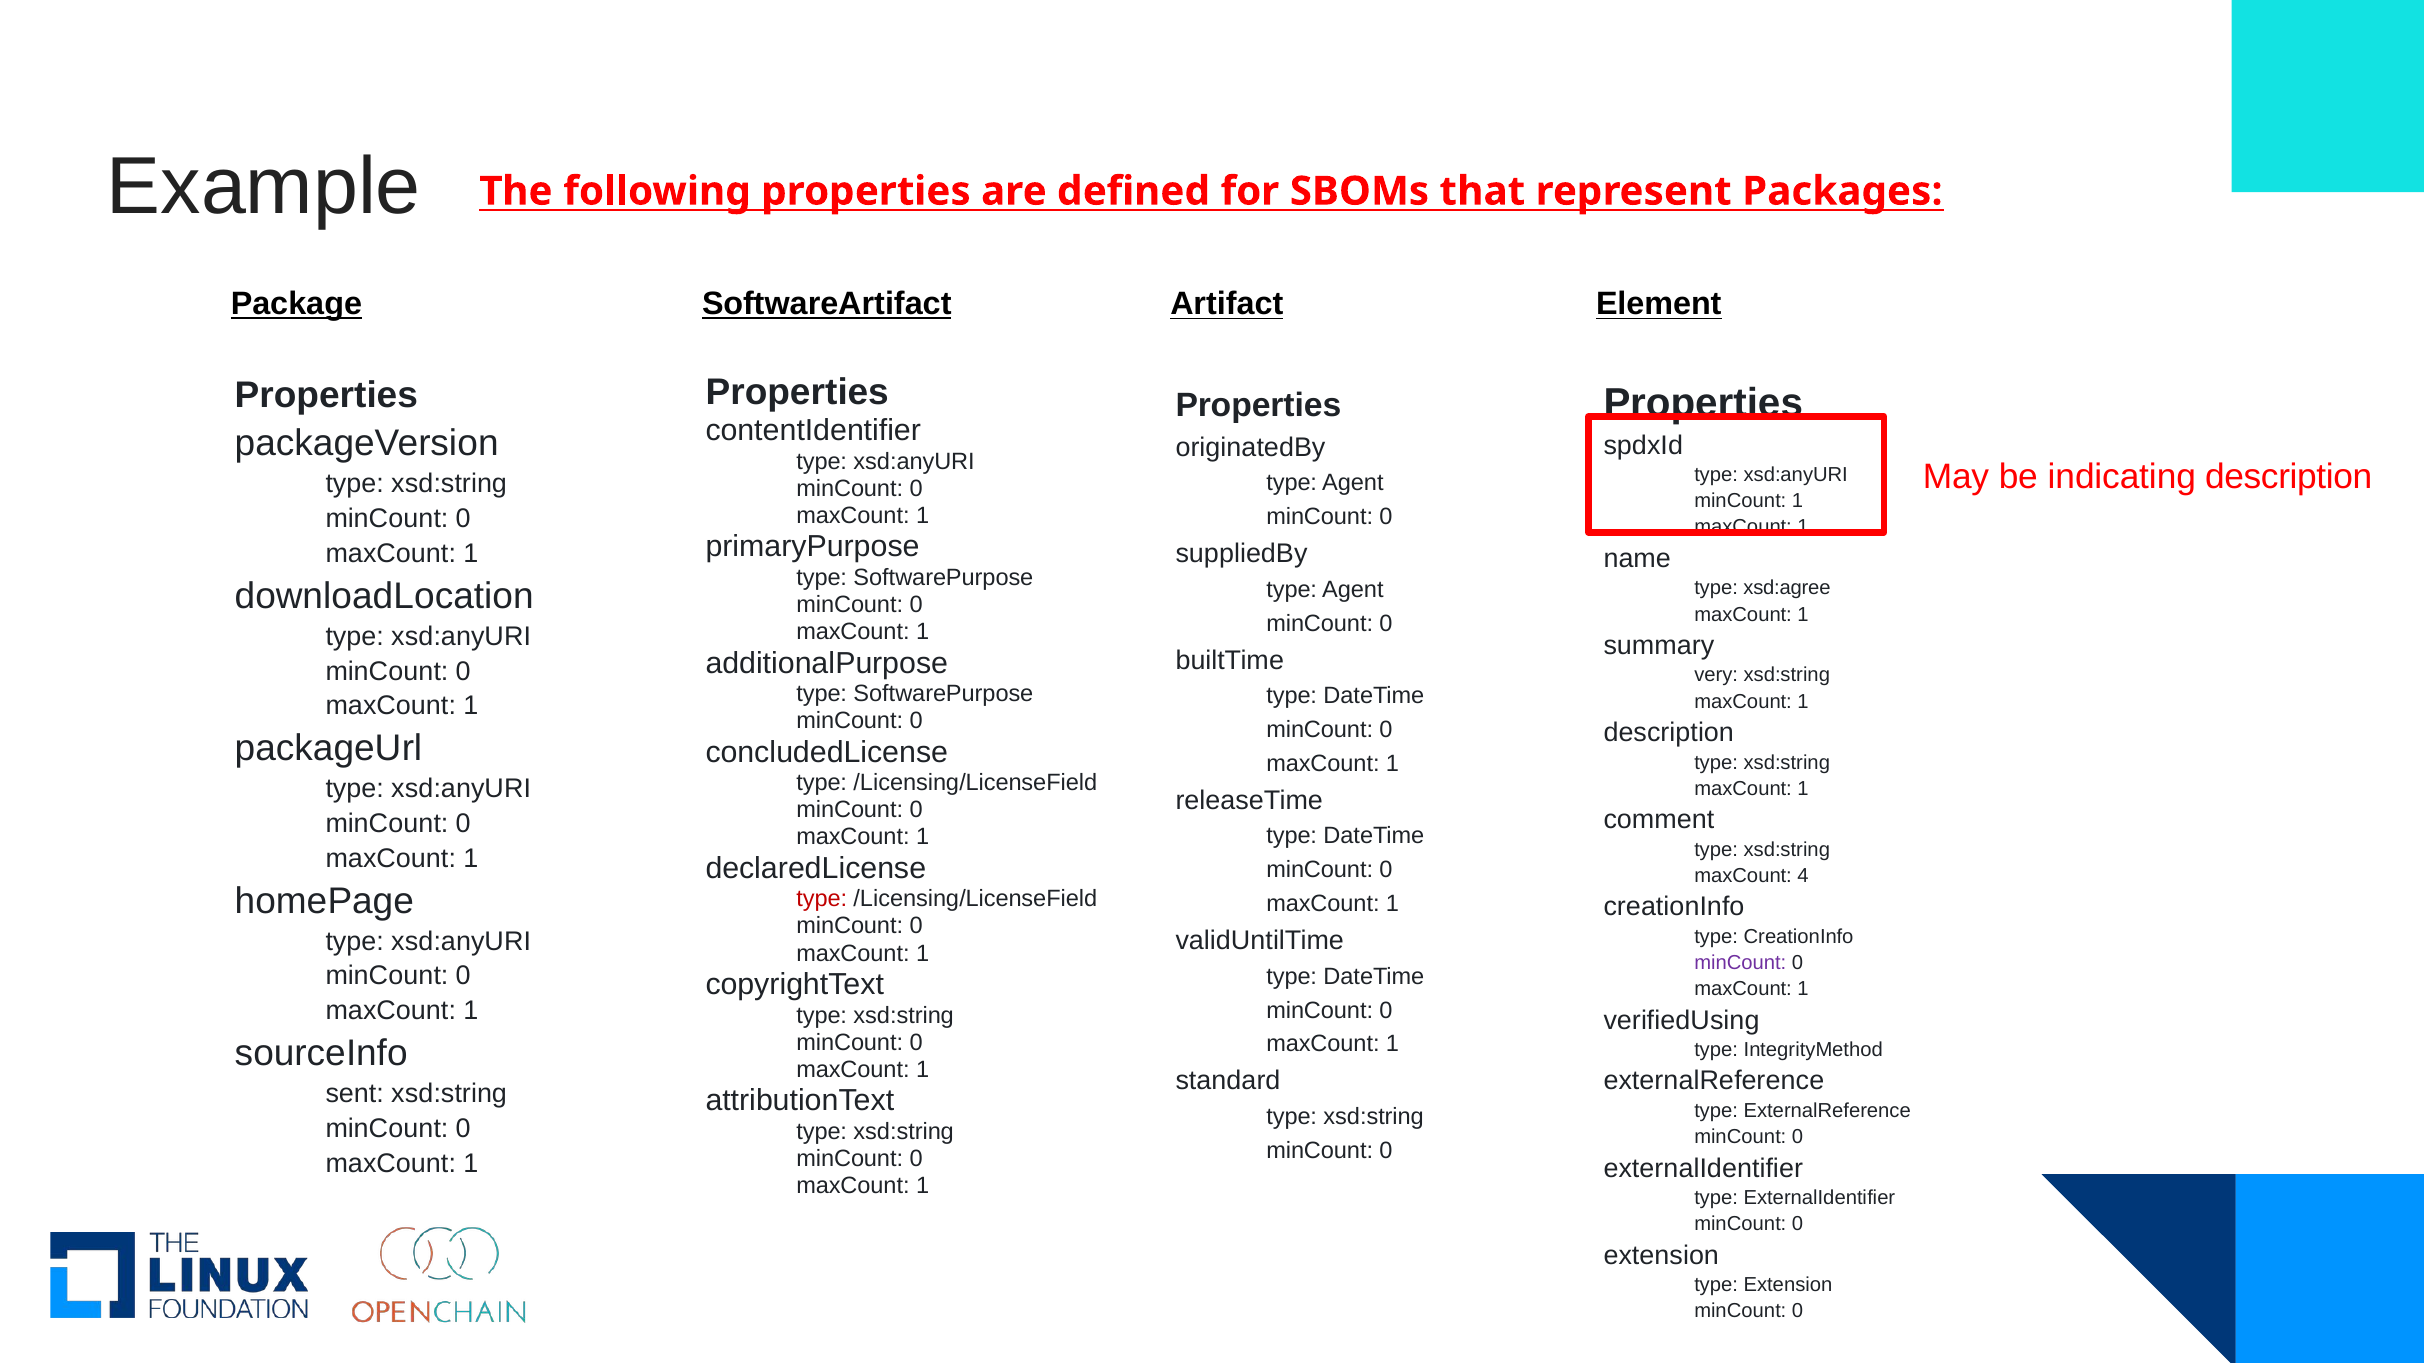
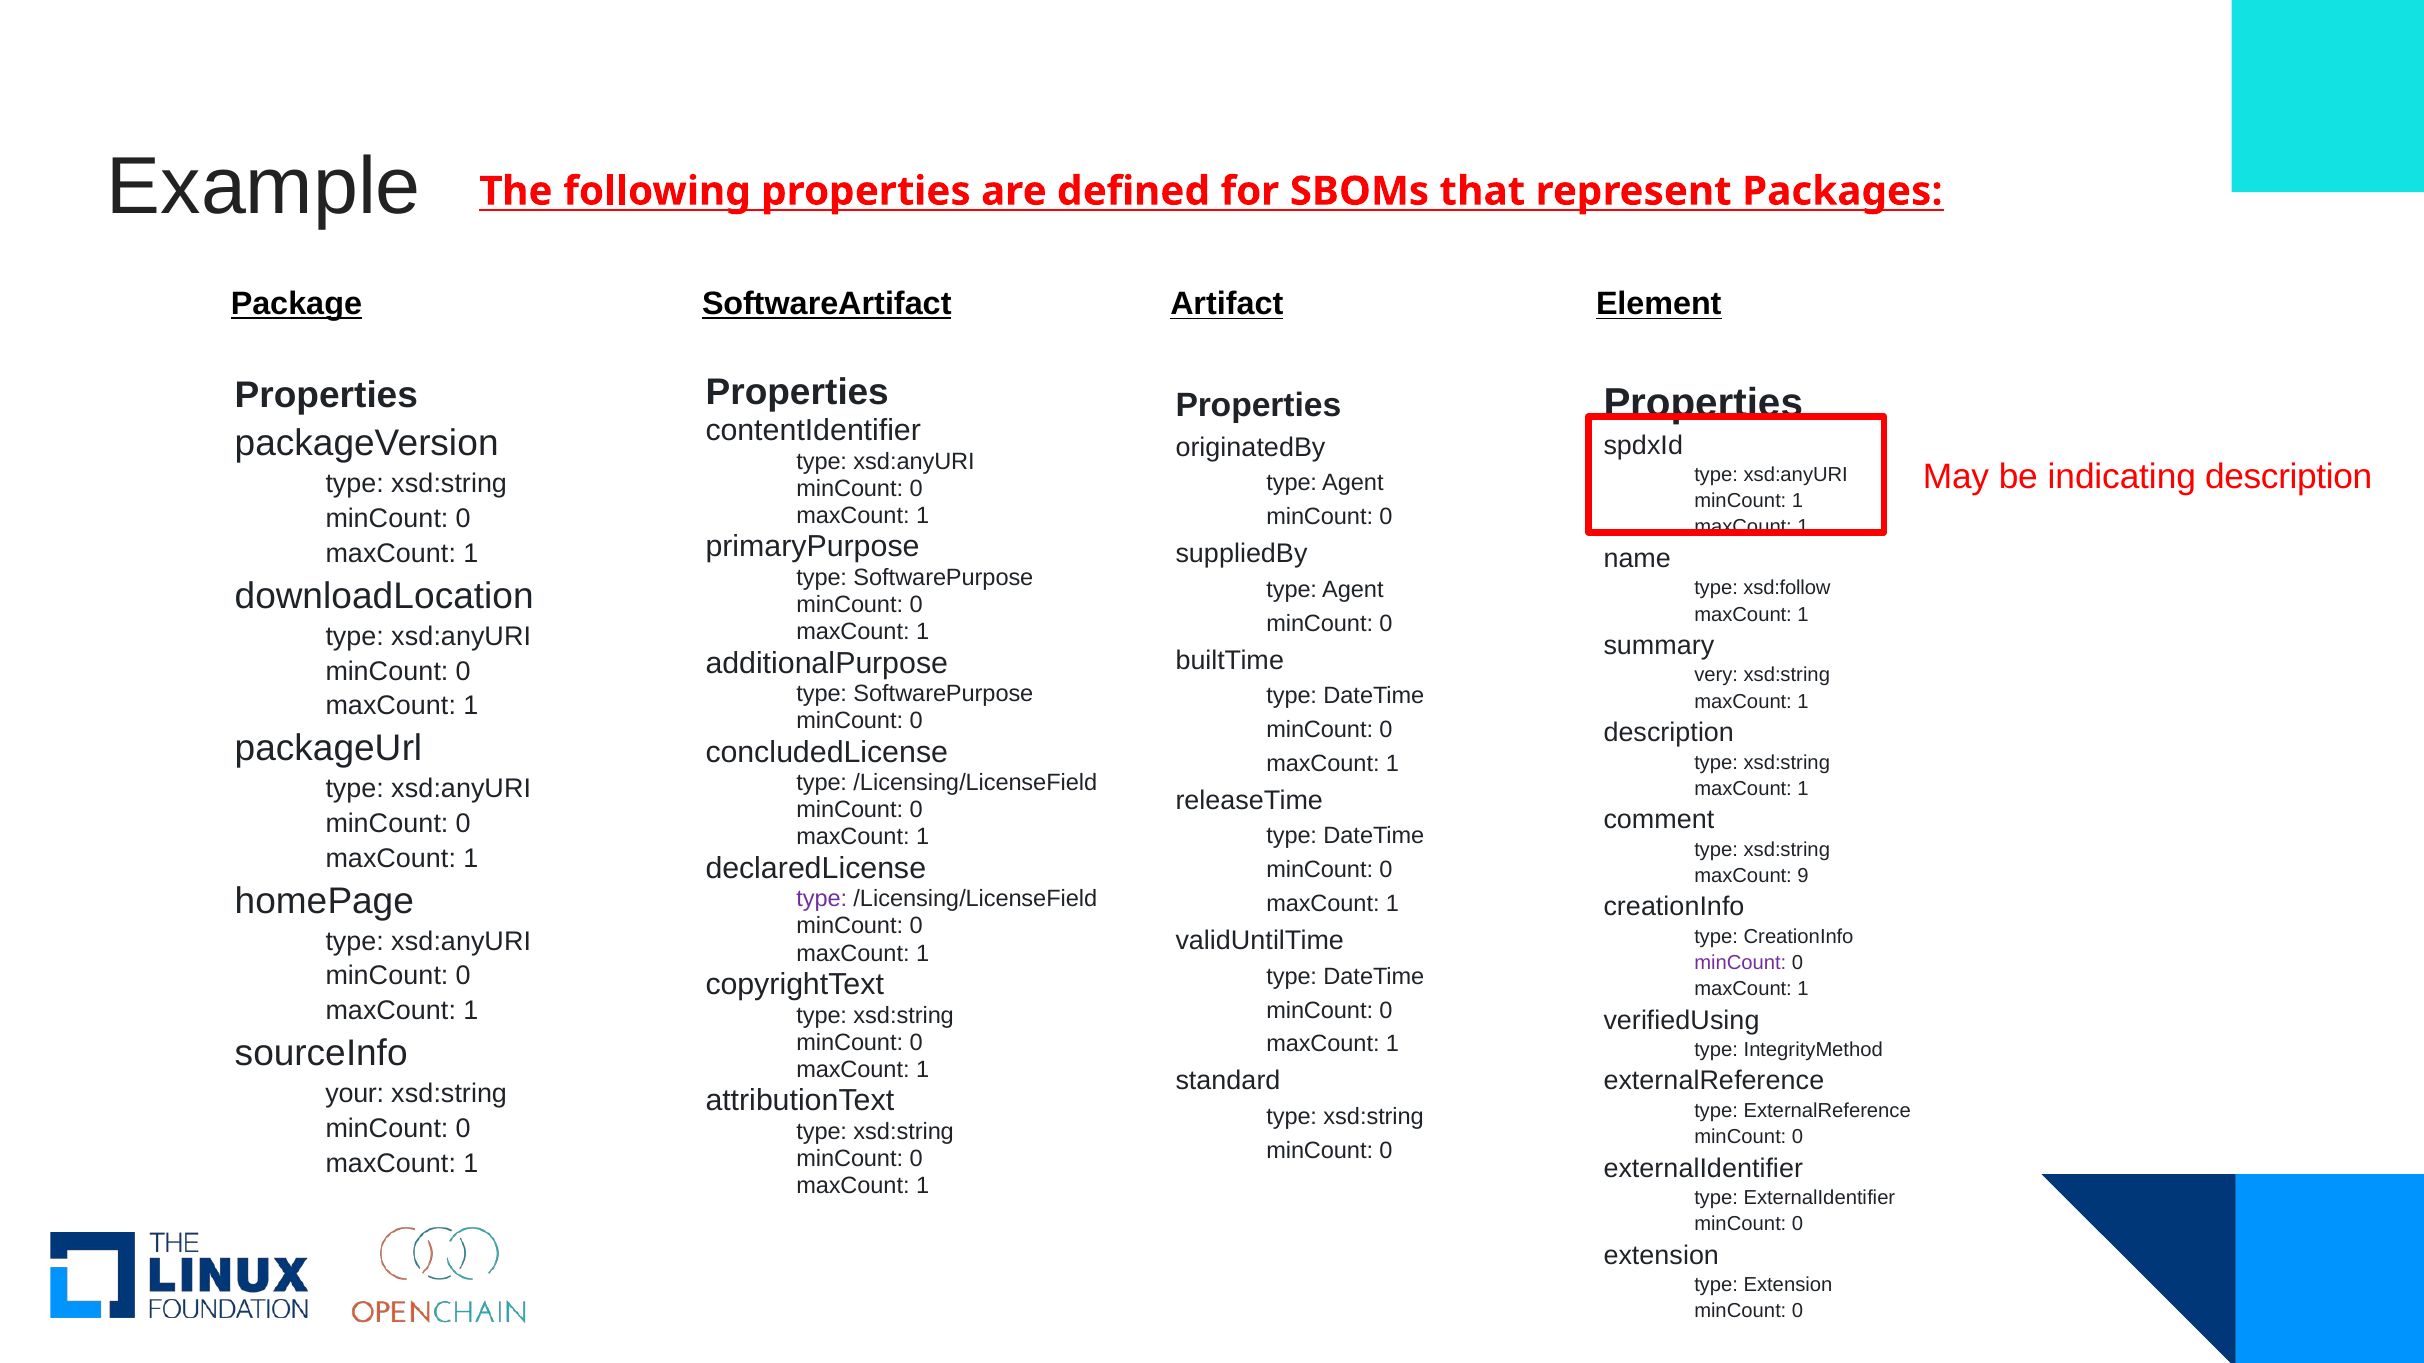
xsd:agree: xsd:agree -> xsd:follow
4: 4 -> 9
type at (822, 899) colour: red -> purple
sent: sent -> your
